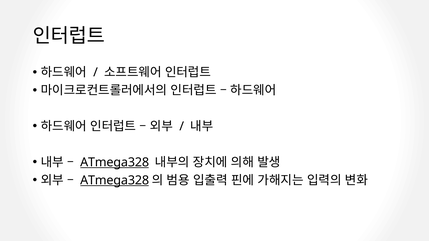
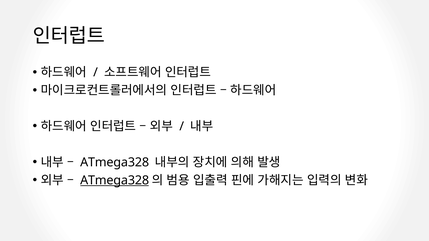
ATmega328 at (115, 162) underline: present -> none
